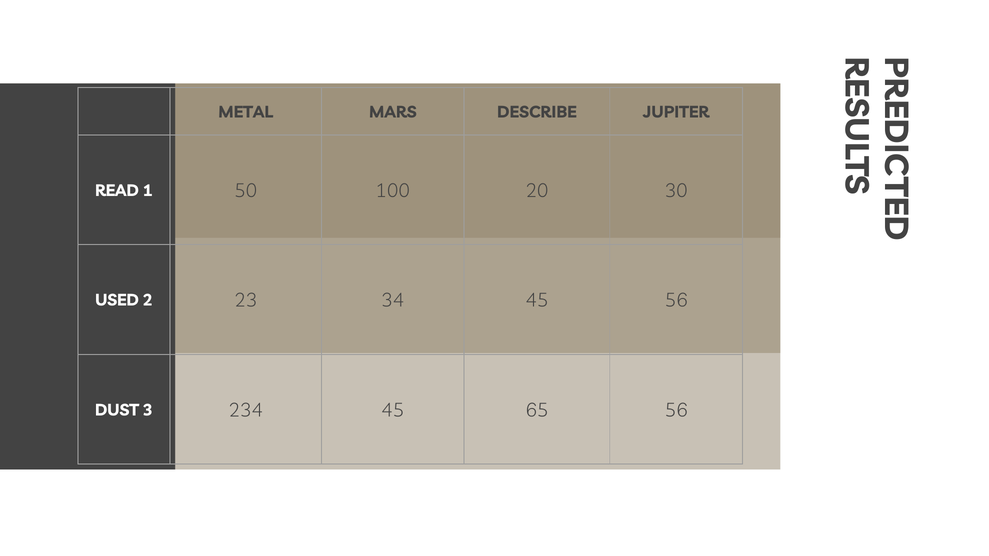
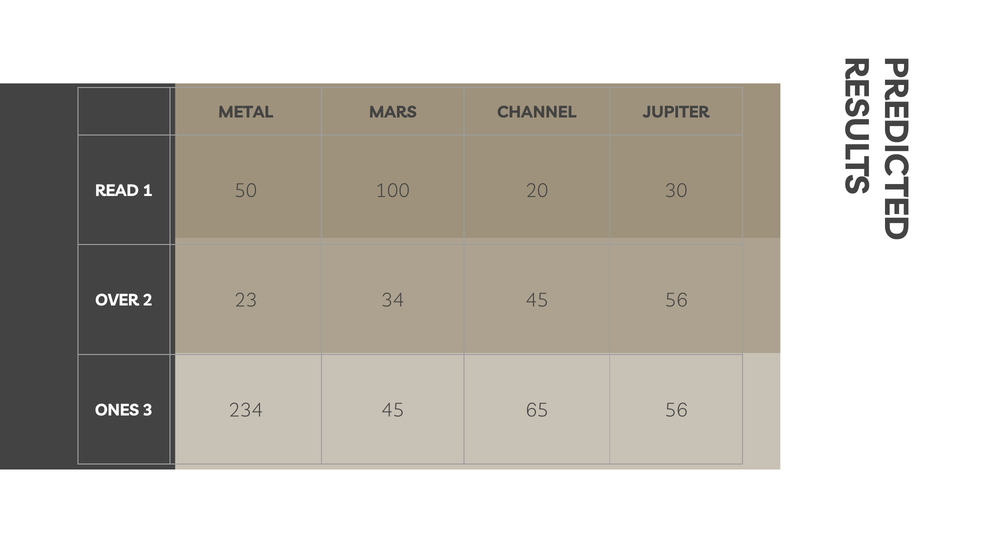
DESCRIBE: DESCRIBE -> CHANNEL
USED: USED -> OVER
DUST: DUST -> ONES
